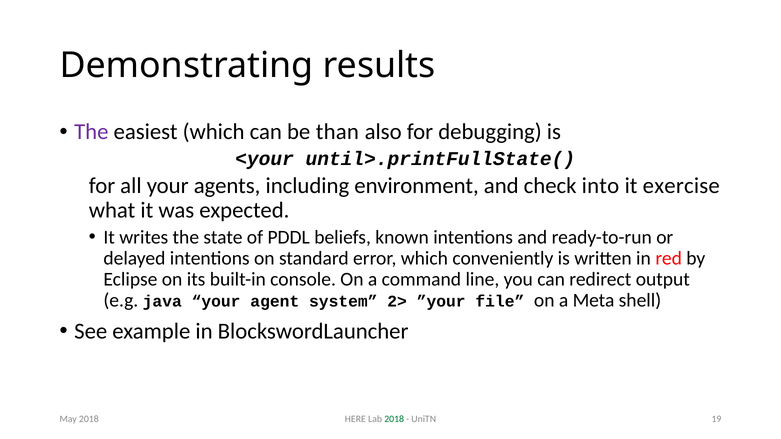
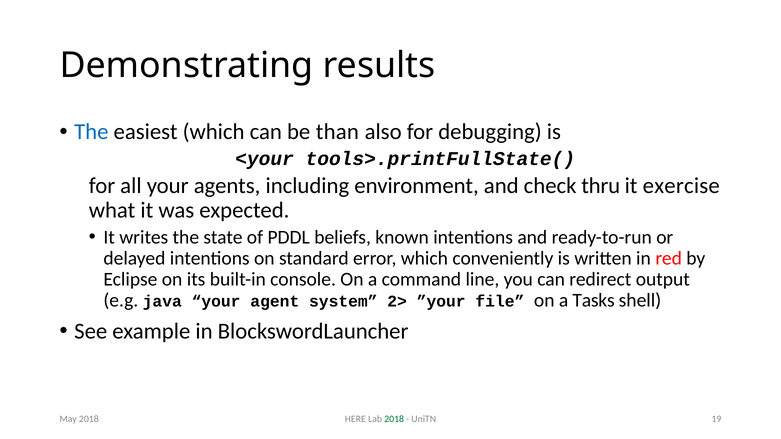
The at (91, 132) colour: purple -> blue
until>.printFullState(: until>.printFullState( -> tools>.printFullState(
into: into -> thru
Meta: Meta -> Tasks
